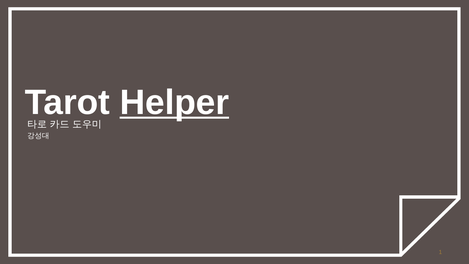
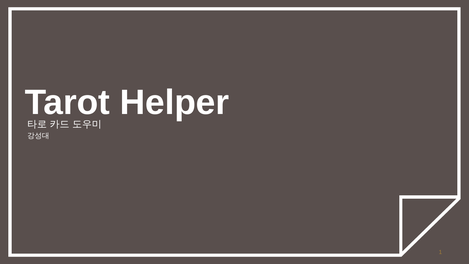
Helper underline: present -> none
